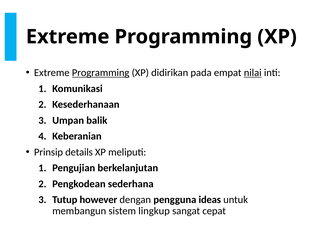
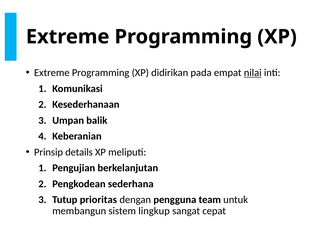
Programming at (101, 73) underline: present -> none
however: however -> prioritas
ideas: ideas -> team
